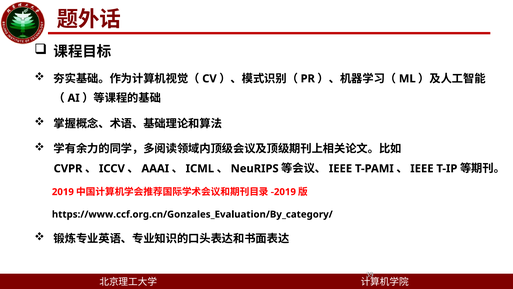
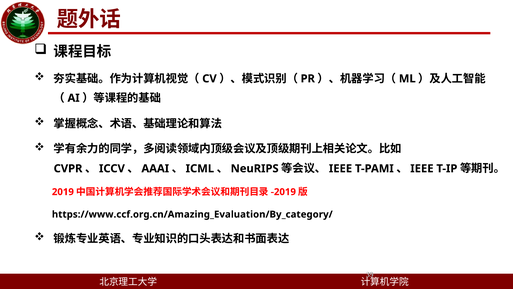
https://www.ccf.org.cn/Gonzales_Evaluation/By_category/: https://www.ccf.org.cn/Gonzales_Evaluation/By_category/ -> https://www.ccf.org.cn/Amazing_Evaluation/By_category/
